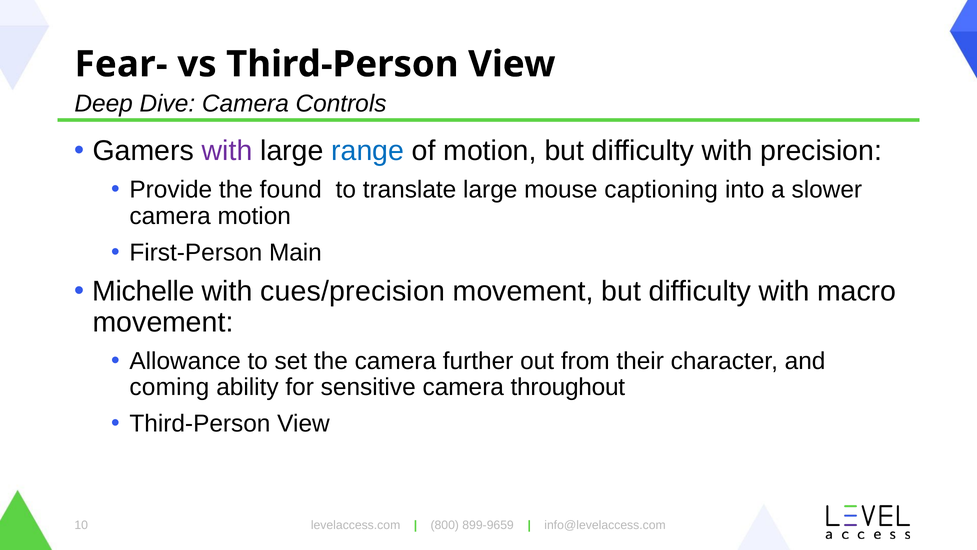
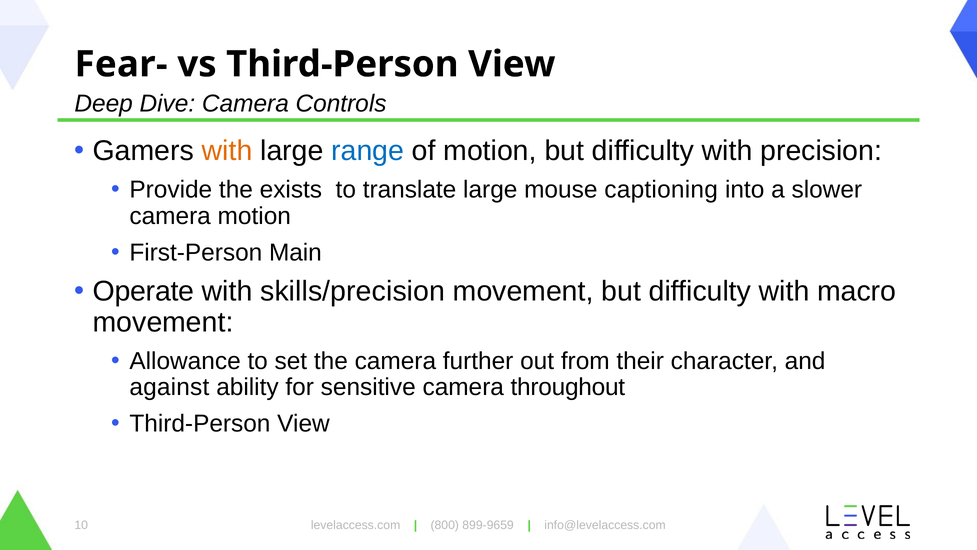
with at (227, 151) colour: purple -> orange
found: found -> exists
Michelle: Michelle -> Operate
cues/precision: cues/precision -> skills/precision
coming: coming -> against
